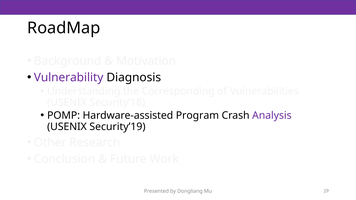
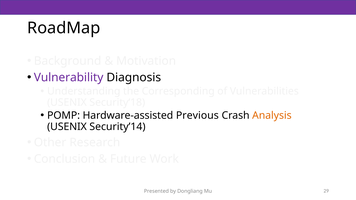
Program: Program -> Previous
Analysis colour: purple -> orange
Security’19: Security’19 -> Security’14
